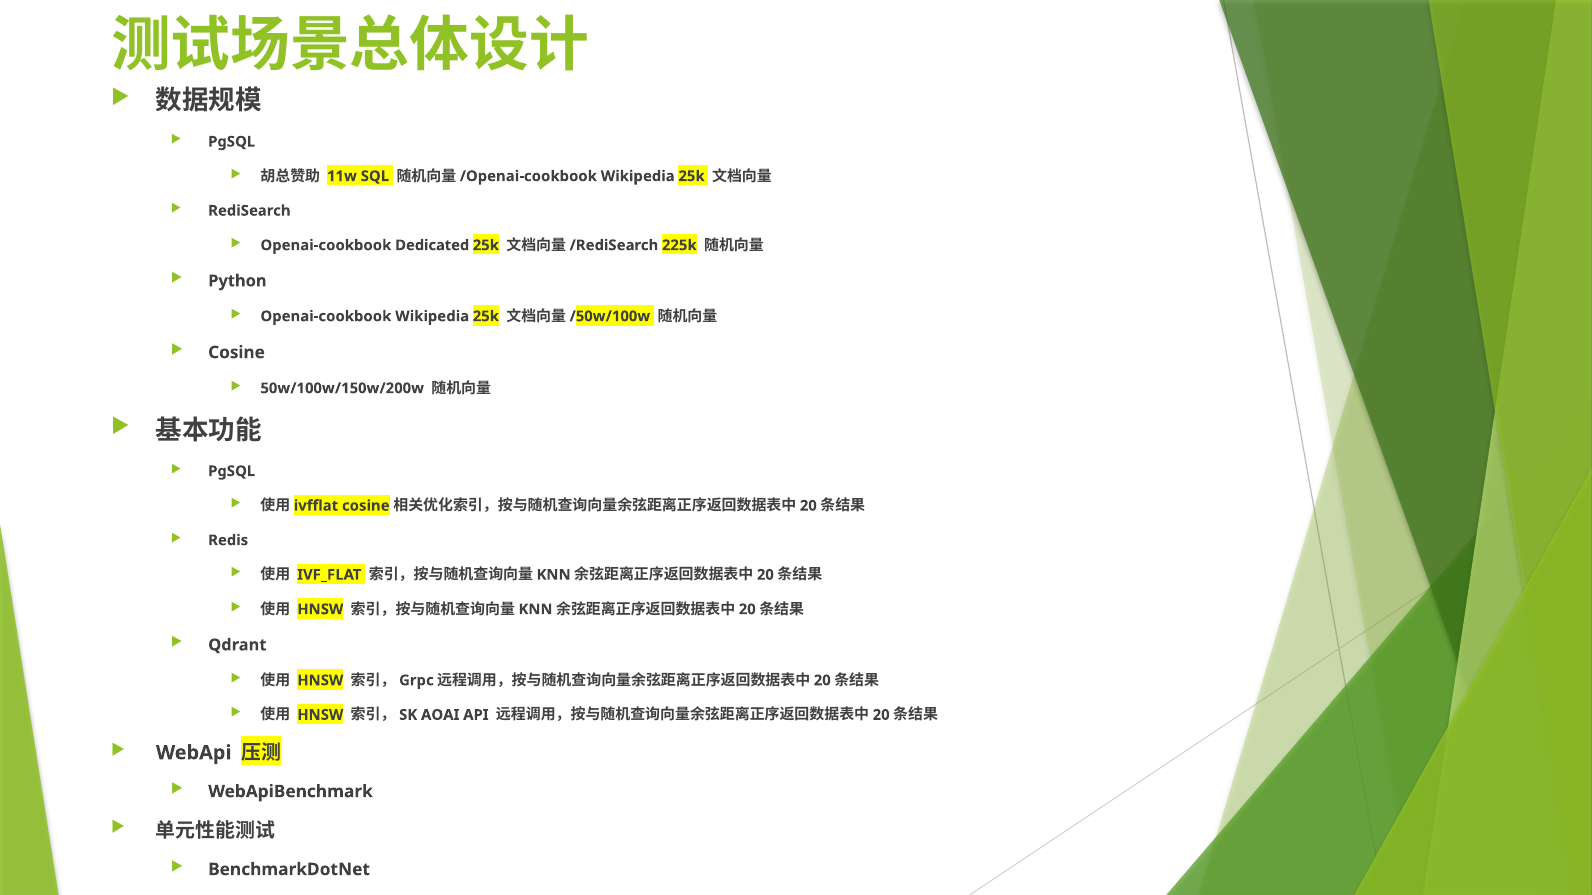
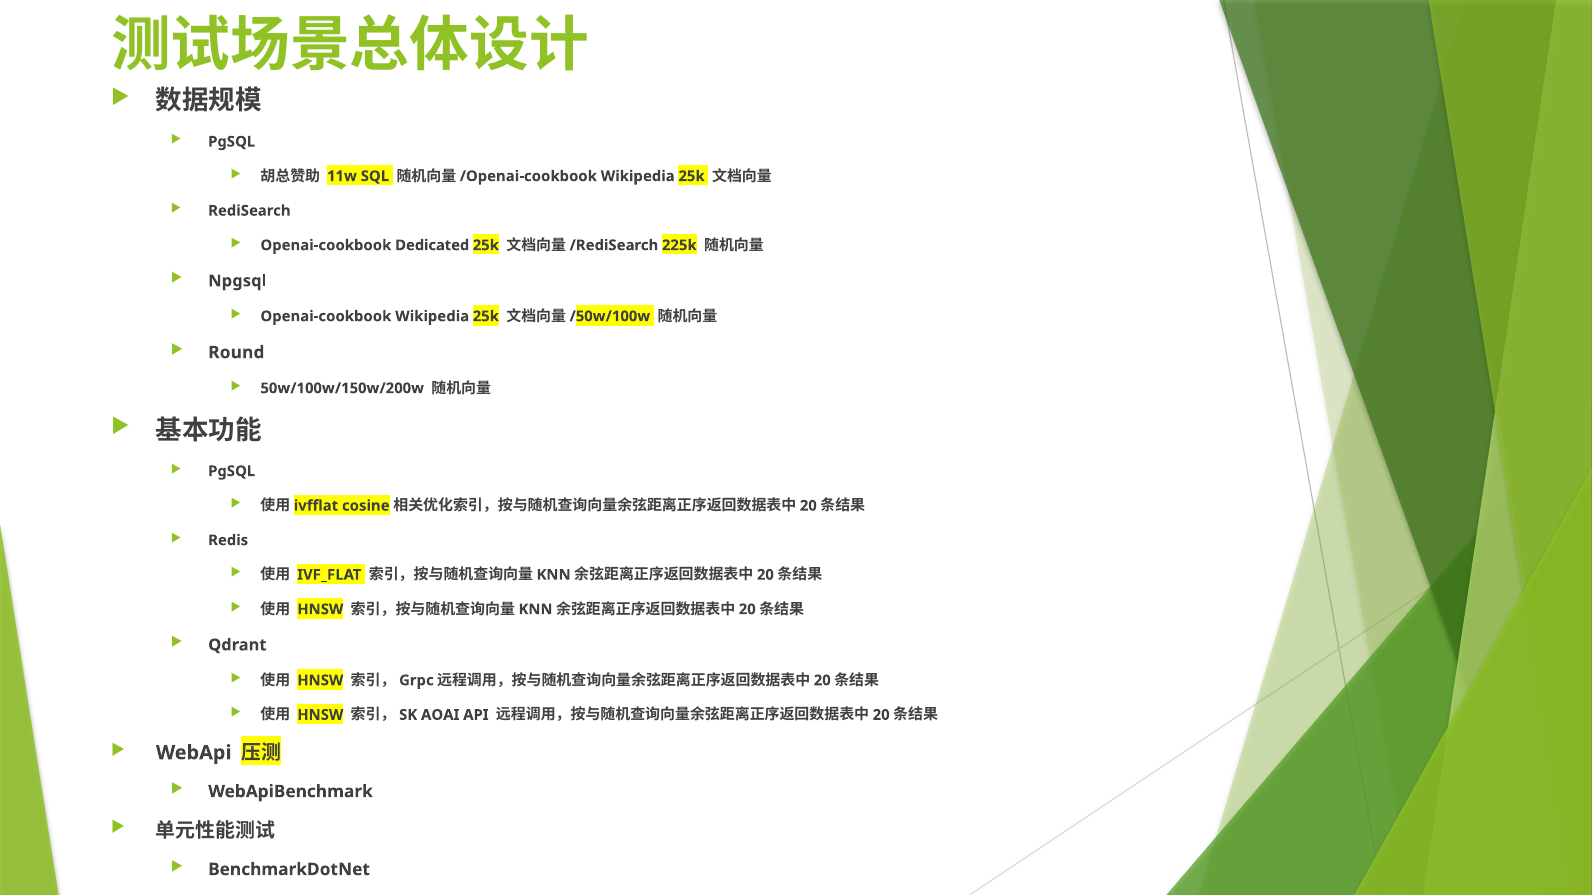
Python: Python -> Npgsql
Cosine: Cosine -> Round
